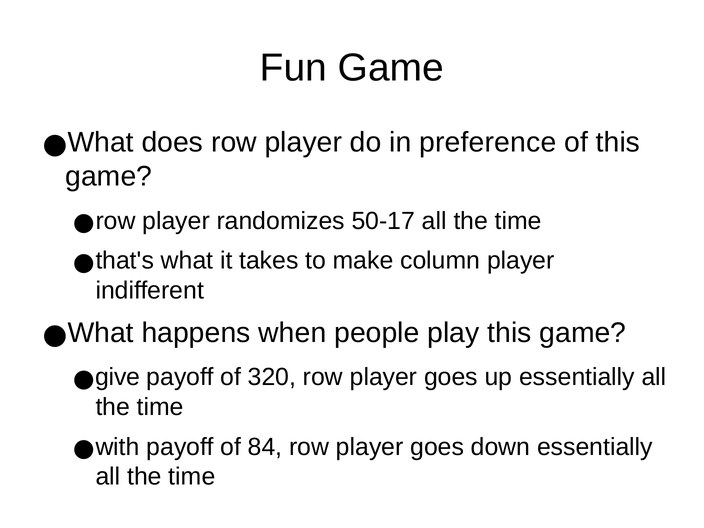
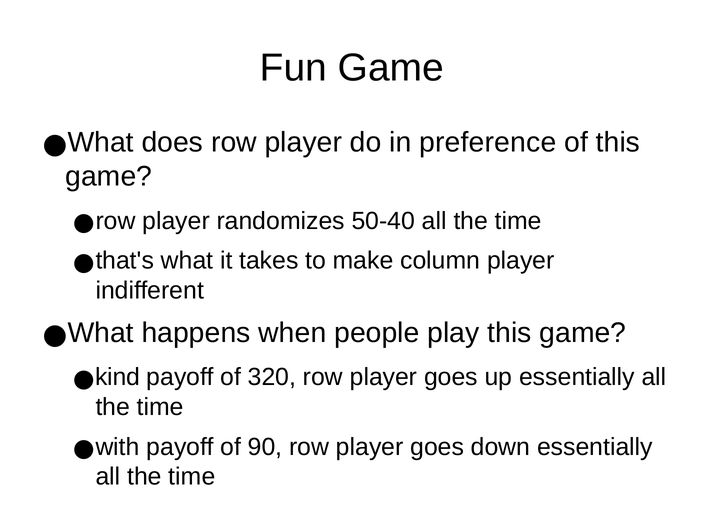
50-17: 50-17 -> 50-40
give: give -> kind
84: 84 -> 90
